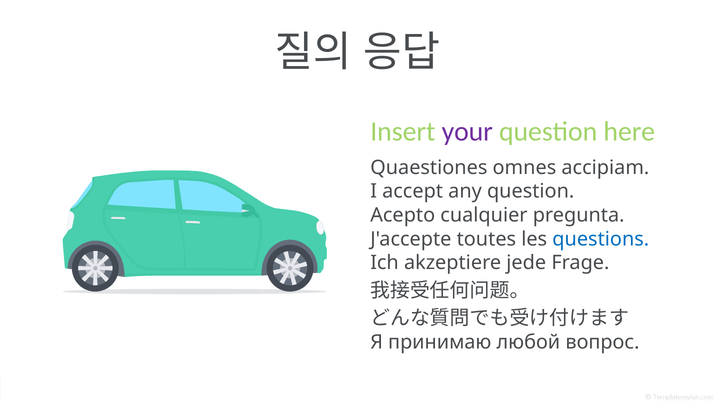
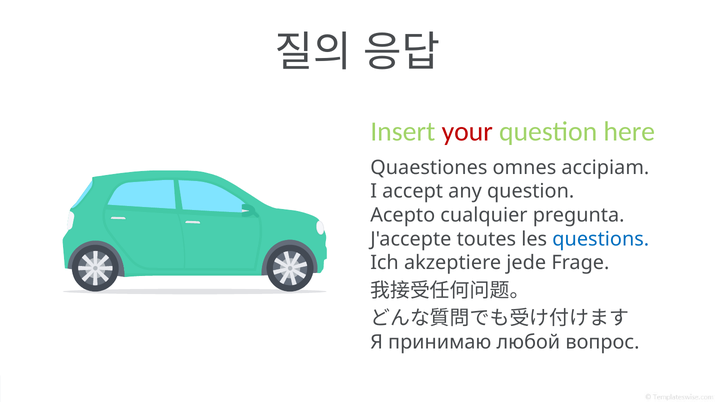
your colour: purple -> red
